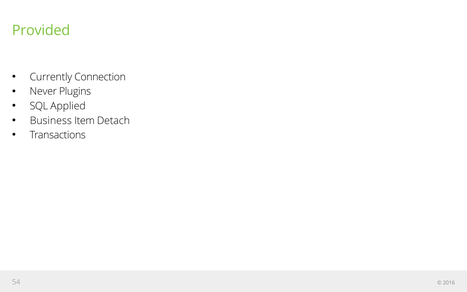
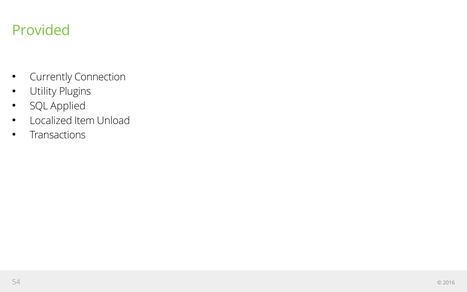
Never: Never -> Utility
Business: Business -> Localized
Detach: Detach -> Unload
